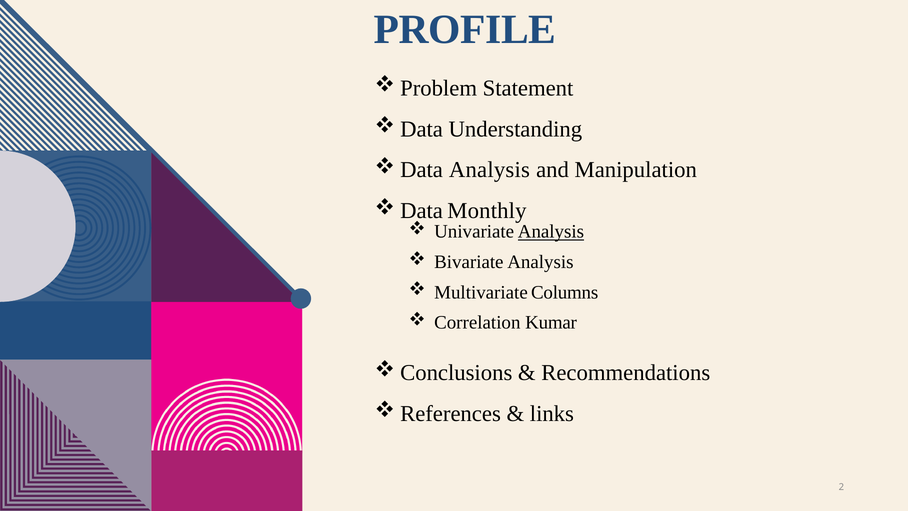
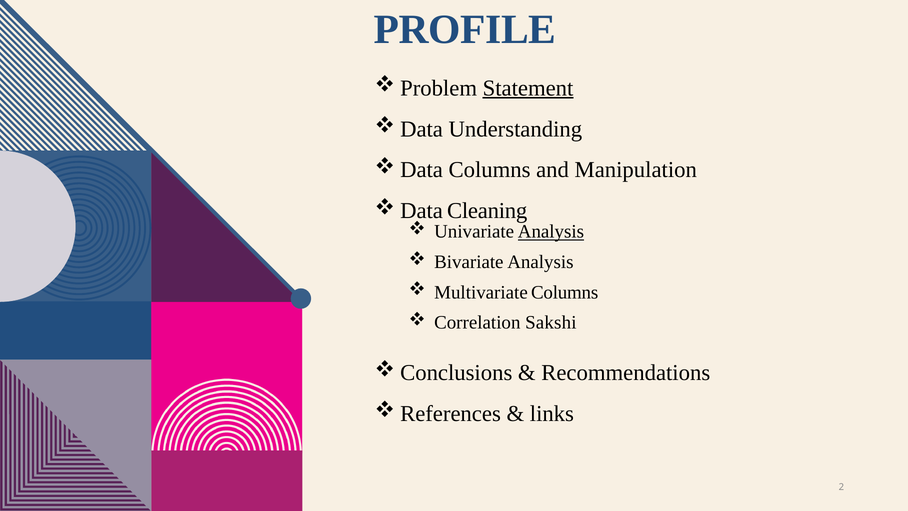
Statement underline: none -> present
Analysis at (489, 170): Analysis -> Columns
Monthly: Monthly -> Cleaning
Kumar: Kumar -> Sakshi
